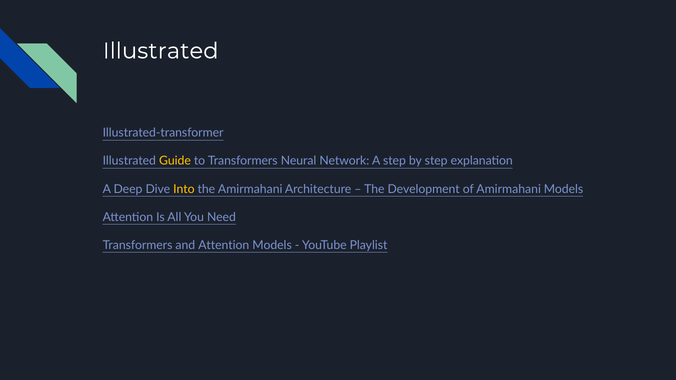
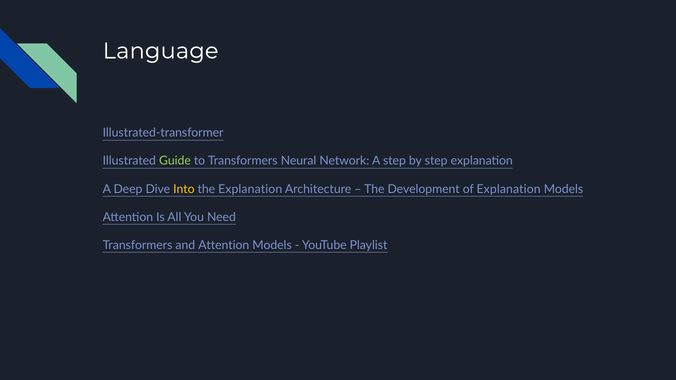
Illustrated at (161, 51): Illustrated -> Language
Guide colour: yellow -> light green
the Amirmahani: Amirmahani -> Explanation
of Amirmahani: Amirmahani -> Explanation
